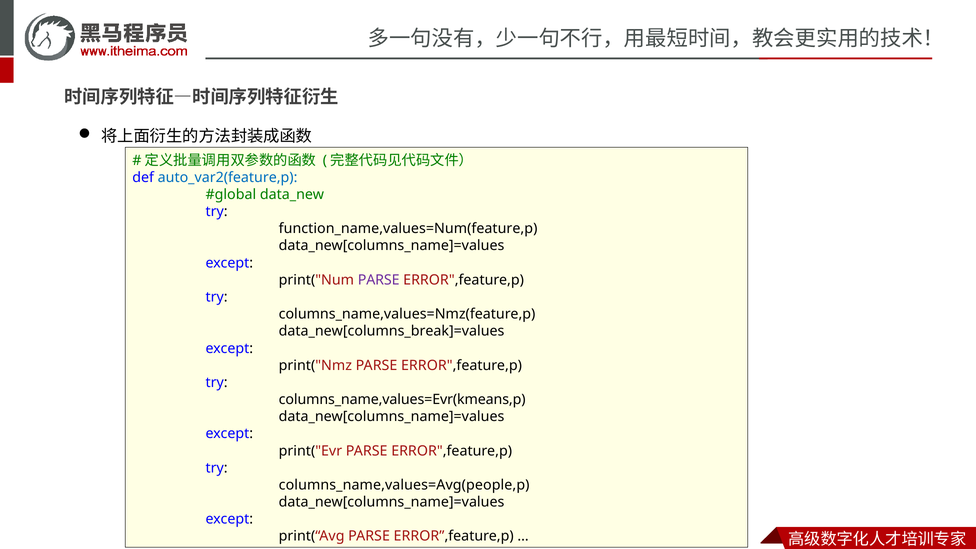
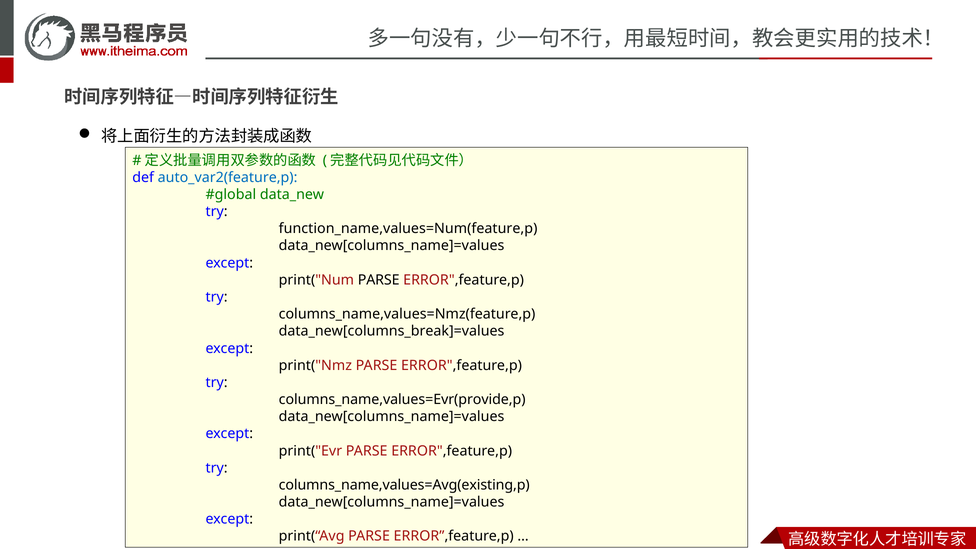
PARSE at (379, 280) colour: purple -> black
columns_name,values=Evr(kmeans,p: columns_name,values=Evr(kmeans,p -> columns_name,values=Evr(provide,p
columns_name,values=Avg(people,p: columns_name,values=Avg(people,p -> columns_name,values=Avg(existing,p
